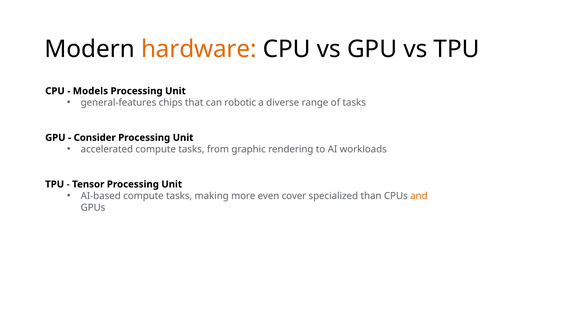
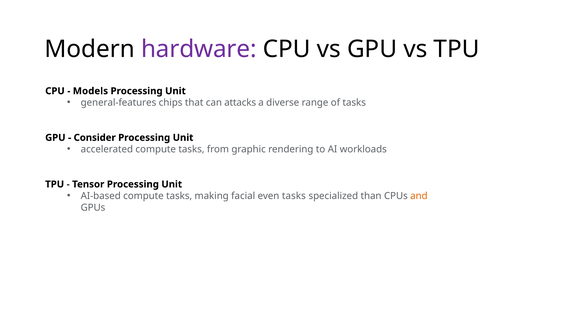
hardware colour: orange -> purple
robotic: robotic -> attacks
more: more -> facial
even cover: cover -> tasks
